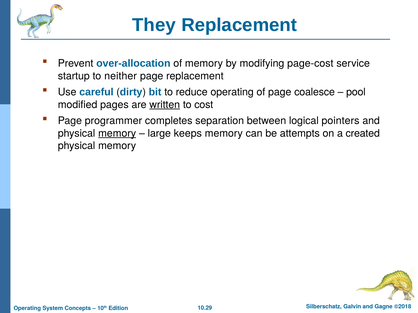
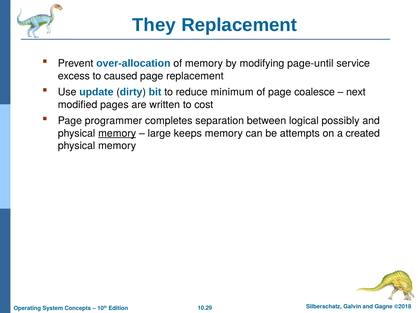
page-cost: page-cost -> page-until
startup: startup -> excess
neither: neither -> caused
careful: careful -> update
reduce operating: operating -> minimum
pool: pool -> next
written underline: present -> none
pointers: pointers -> possibly
